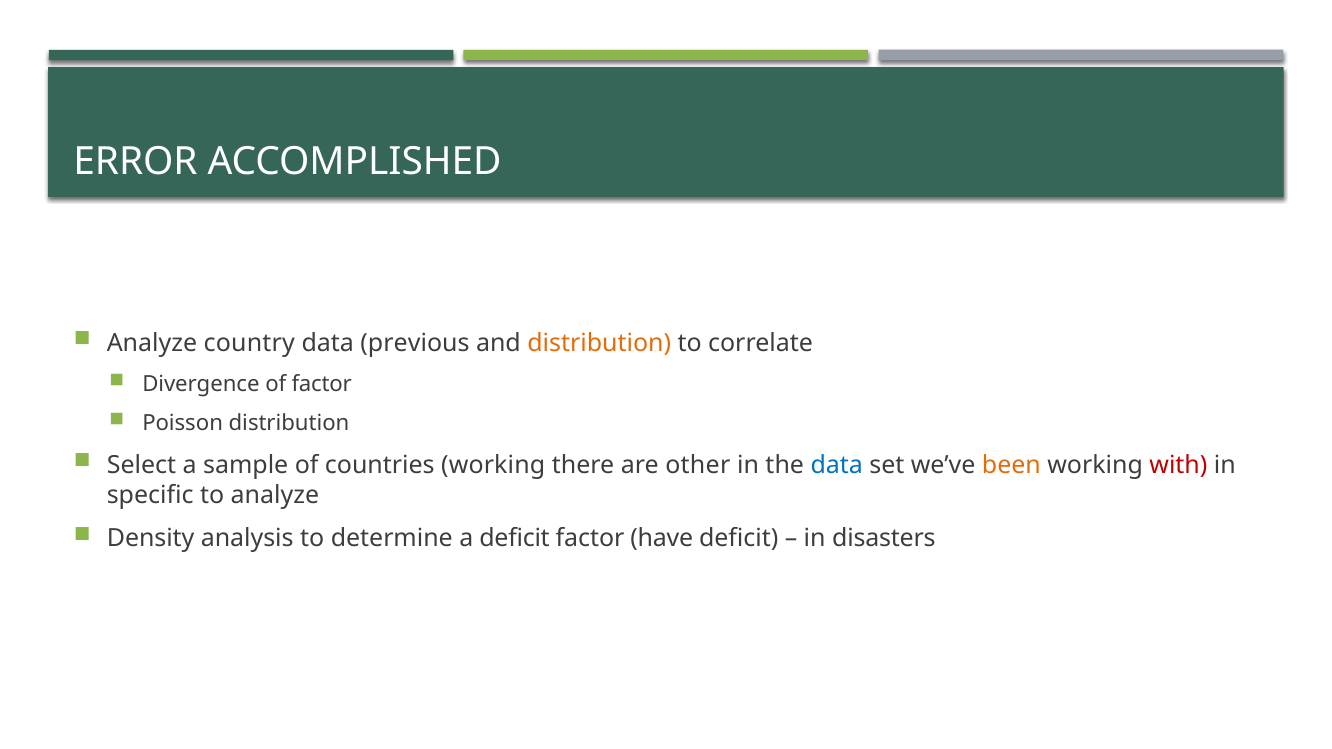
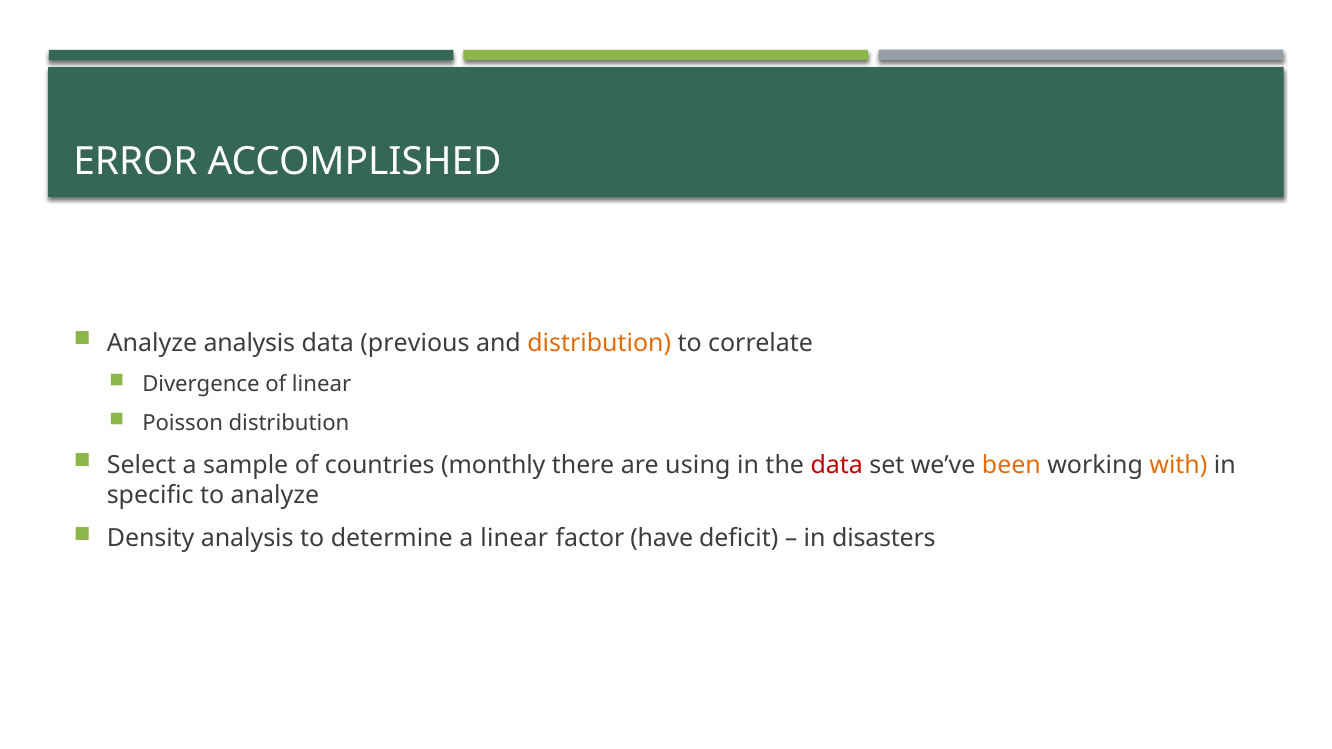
Analyze country: country -> analysis
of factor: factor -> linear
countries working: working -> monthly
other: other -> using
data at (837, 465) colour: blue -> red
with colour: red -> orange
a deficit: deficit -> linear
